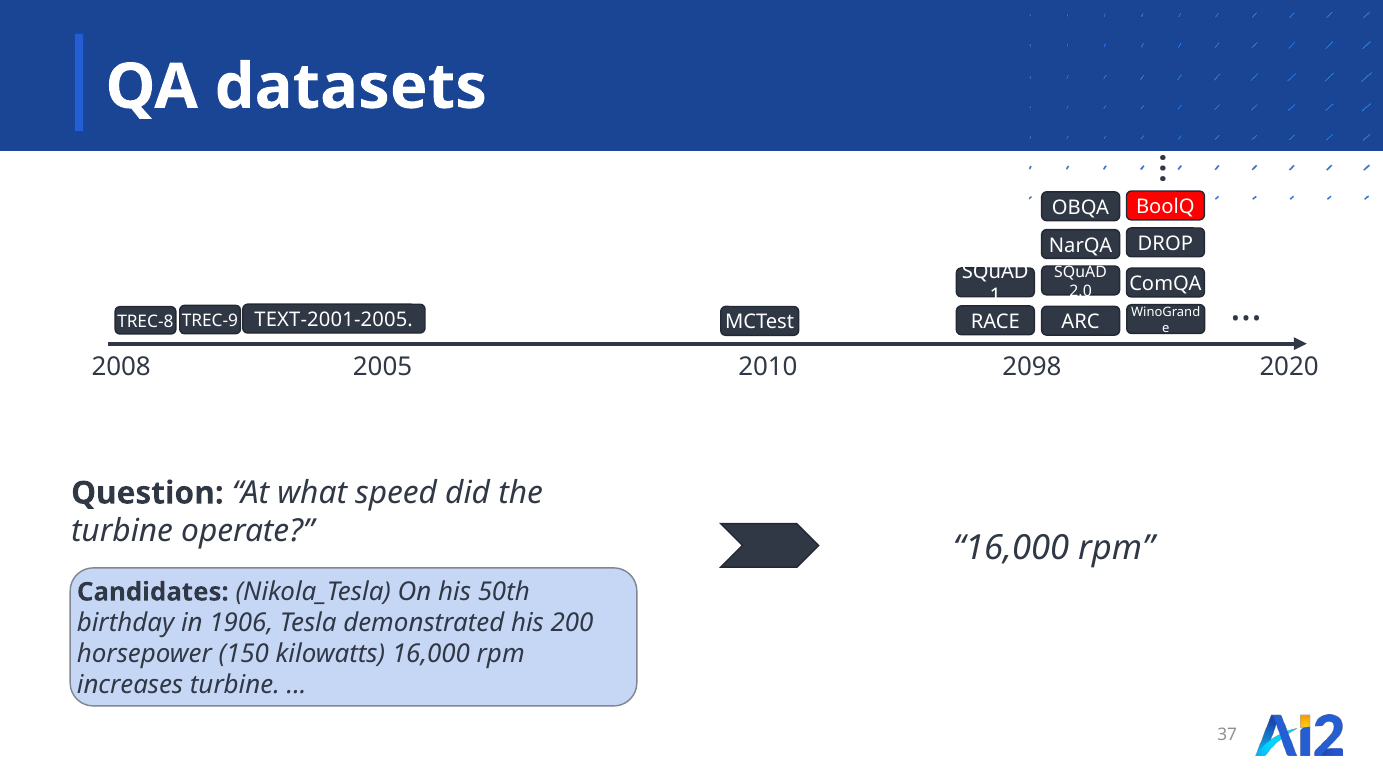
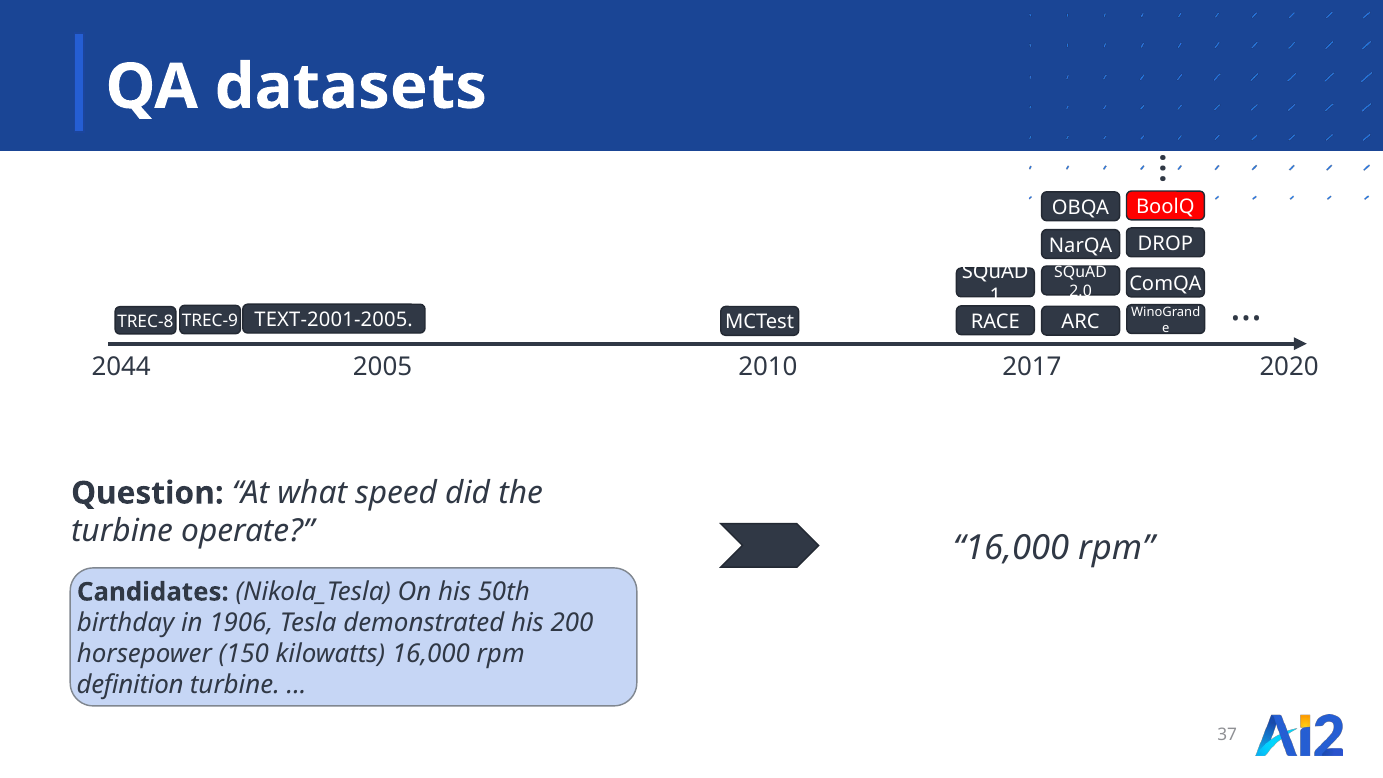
2008: 2008 -> 2044
2098: 2098 -> 2017
increases: increases -> definition
